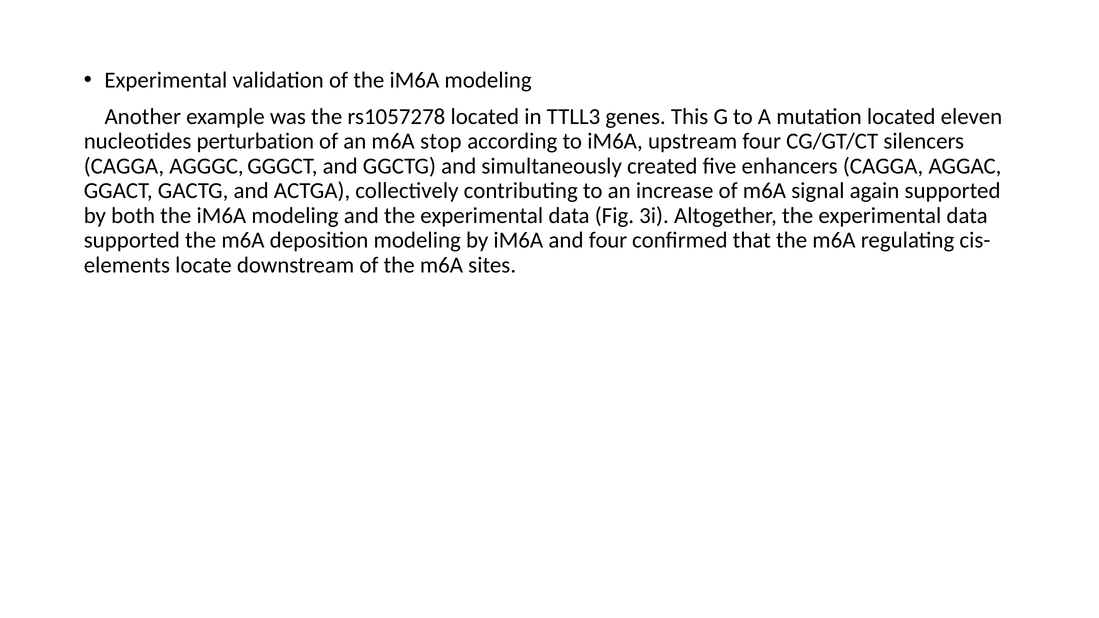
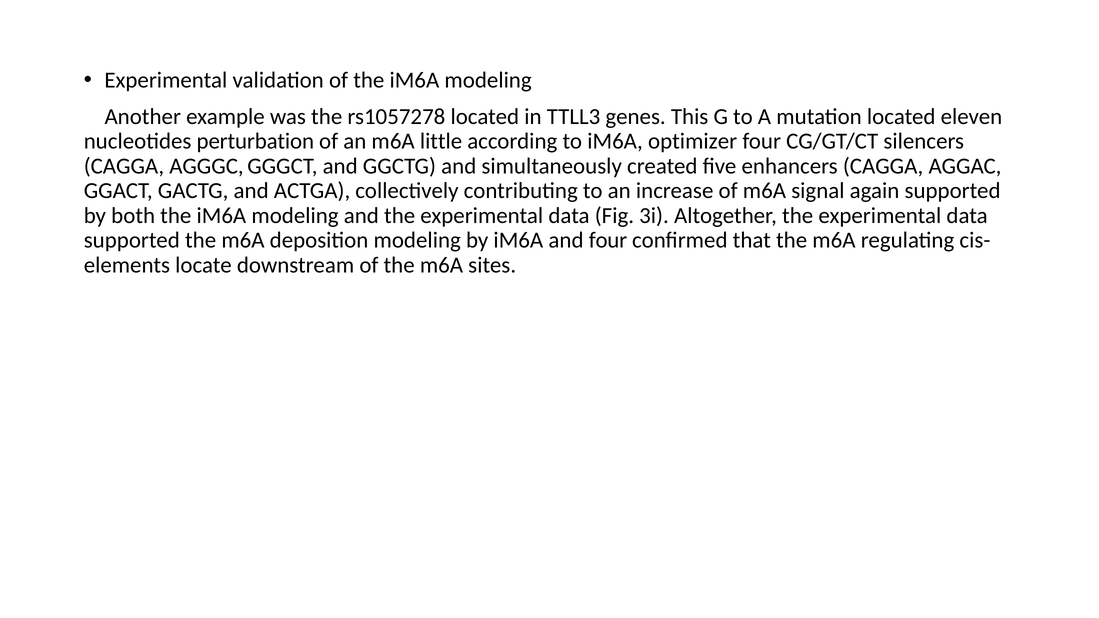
stop: stop -> little
upstream: upstream -> optimizer
